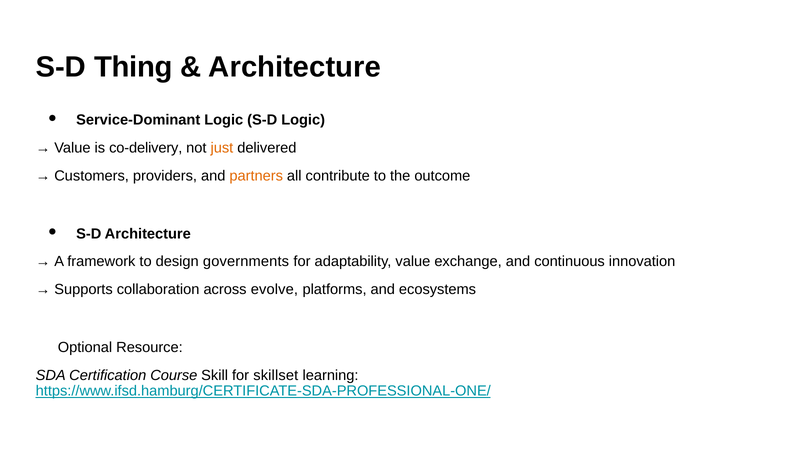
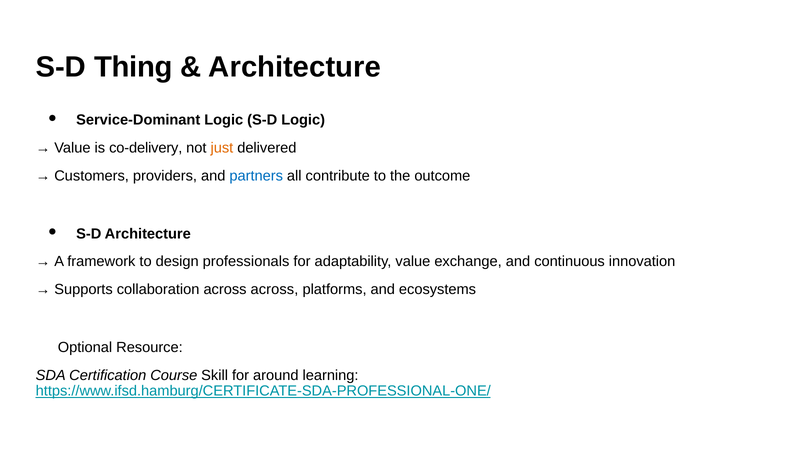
partners colour: orange -> blue
governments: governments -> professionals
across evolve: evolve -> across
skillset: skillset -> around
